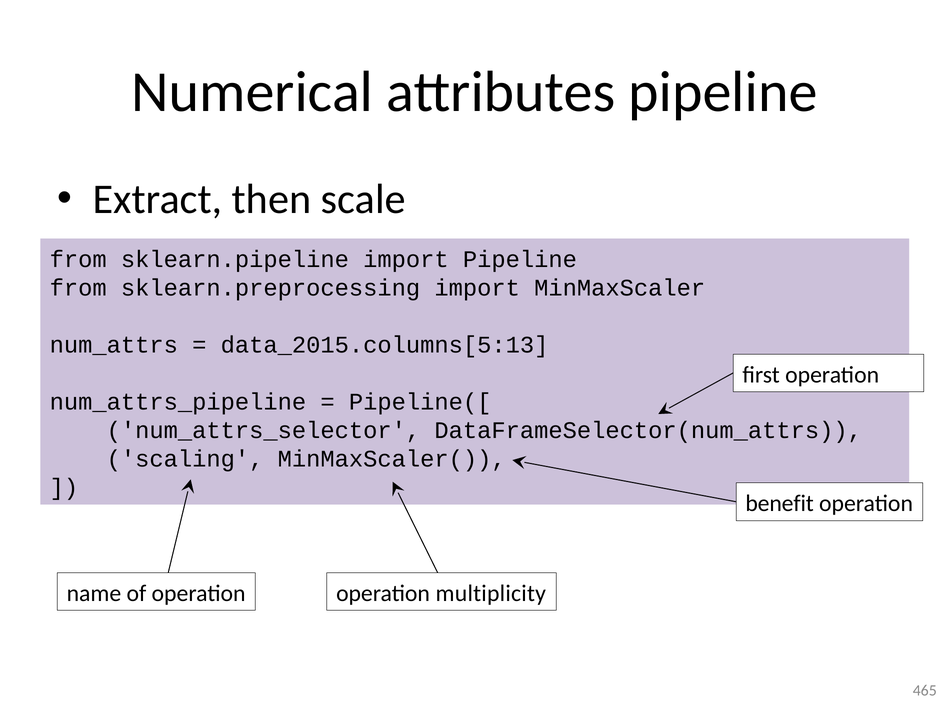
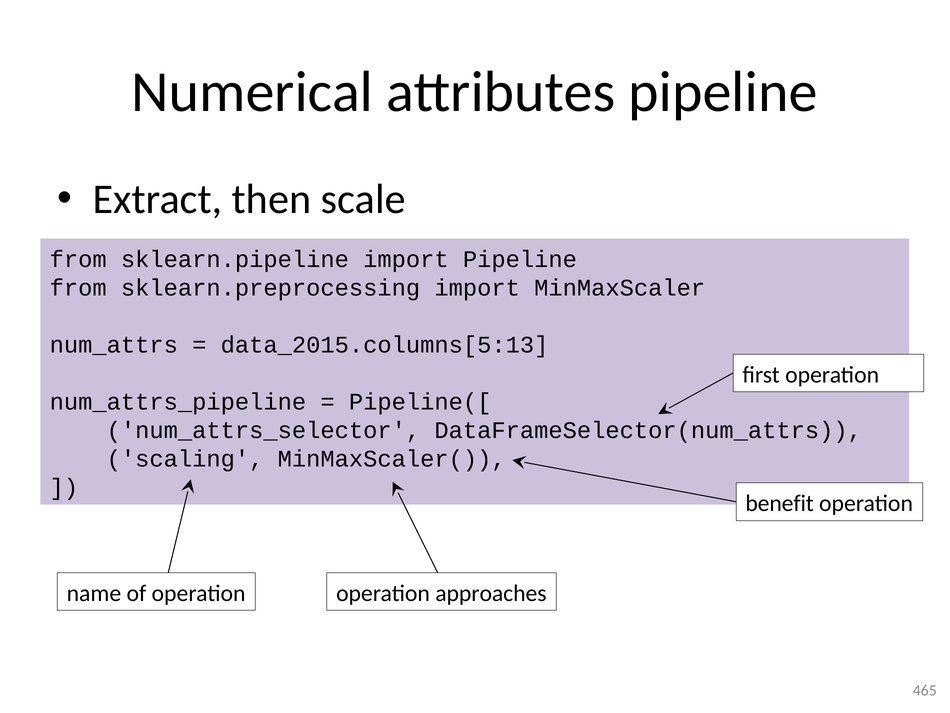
multiplicity: multiplicity -> approaches
